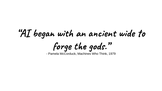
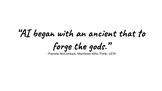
wide: wide -> that
